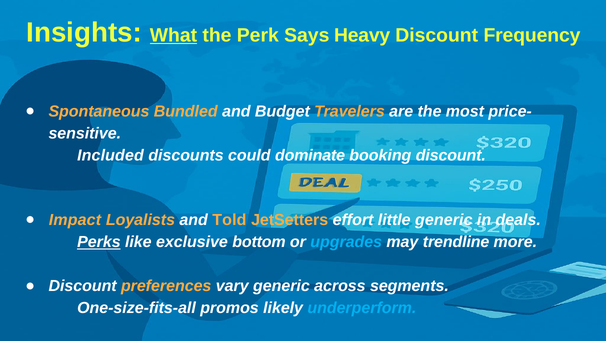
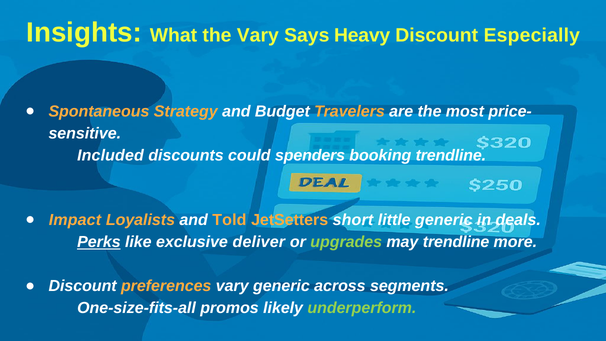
What underline: present -> none
the Perk: Perk -> Vary
Frequency: Frequency -> Especially
Bundled: Bundled -> Strategy
dominate: dominate -> spenders
booking discount: discount -> trendline
effort: effort -> short
bottom: bottom -> deliver
upgrades colour: light blue -> light green
underperform colour: light blue -> light green
